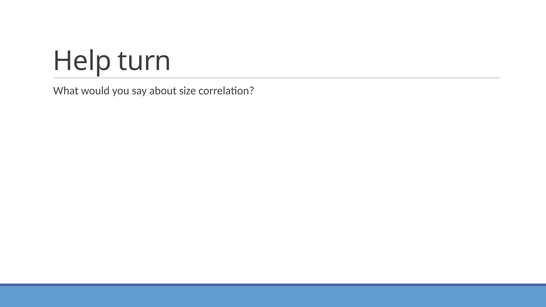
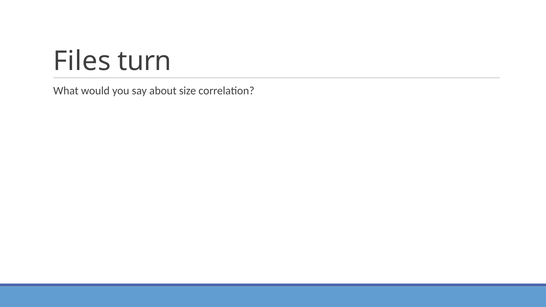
Help: Help -> Files
